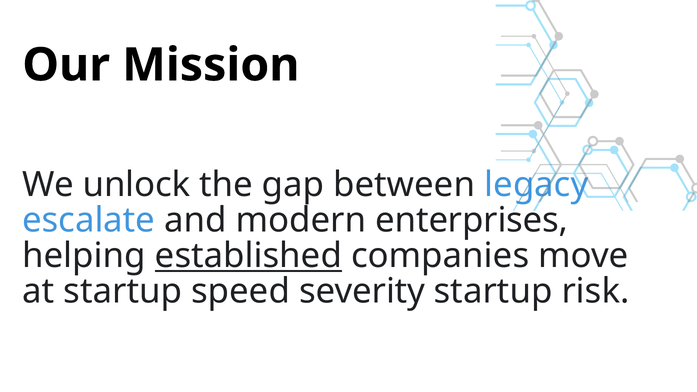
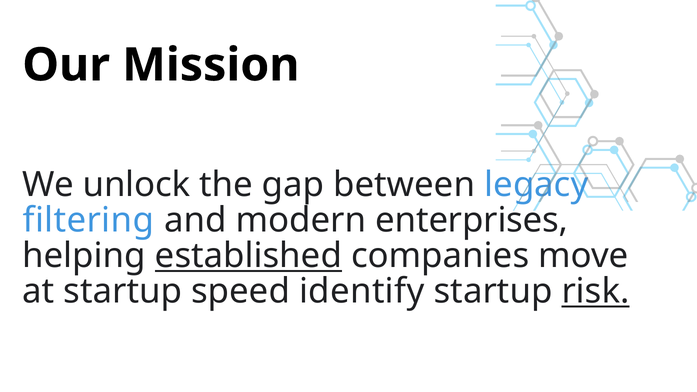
escalate: escalate -> filtering
severity: severity -> identify
risk underline: none -> present
